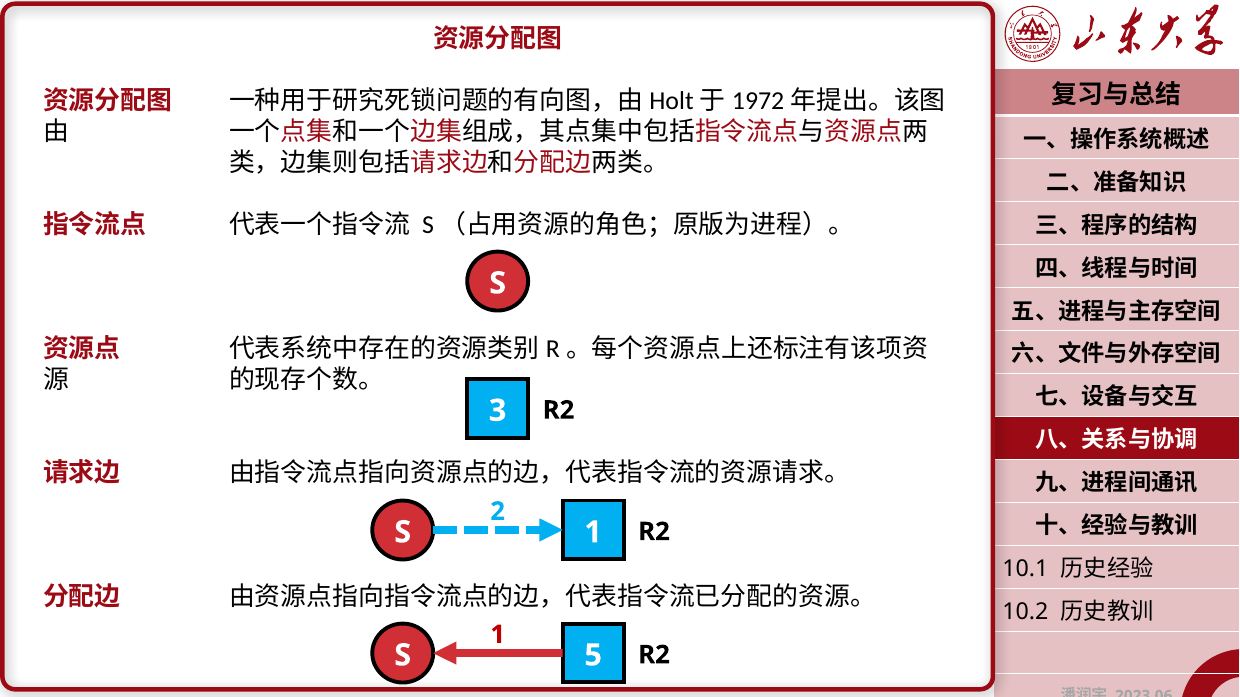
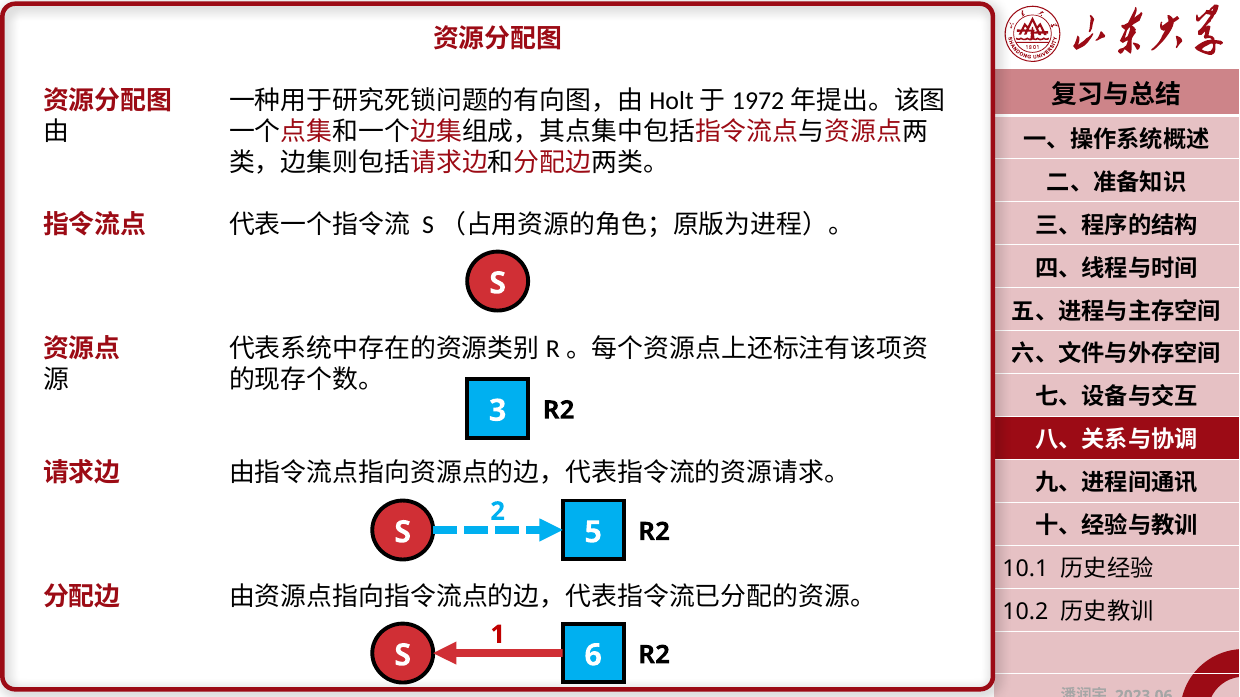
S 1: 1 -> 5
5: 5 -> 6
